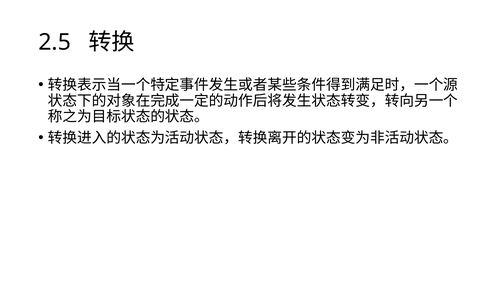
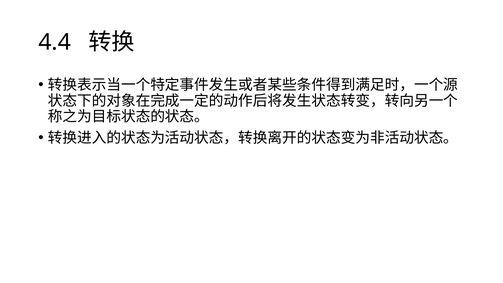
2.5: 2.5 -> 4.4
